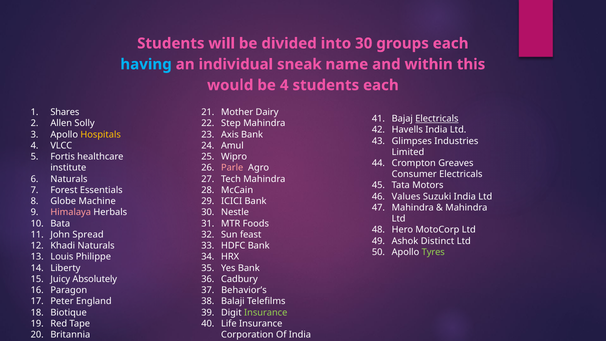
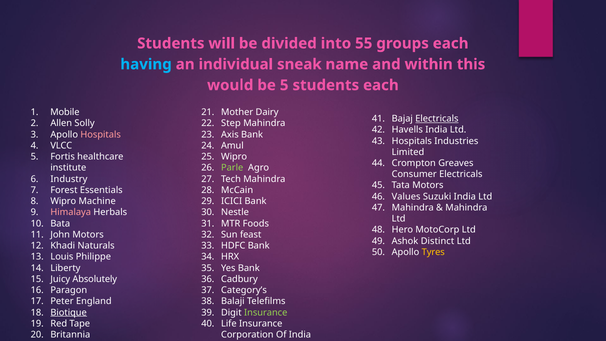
into 30: 30 -> 55
be 4: 4 -> 5
Shares: Shares -> Mobile
Hospitals at (101, 134) colour: yellow -> pink
Glimpses at (412, 141): Glimpses -> Hospitals
Parle colour: pink -> light green
Naturals at (69, 179): Naturals -> Industry
Globe at (63, 201): Globe -> Wipro
John Spread: Spread -> Motors
Tyres colour: light green -> yellow
Behavior’s: Behavior’s -> Category’s
Biotique underline: none -> present
